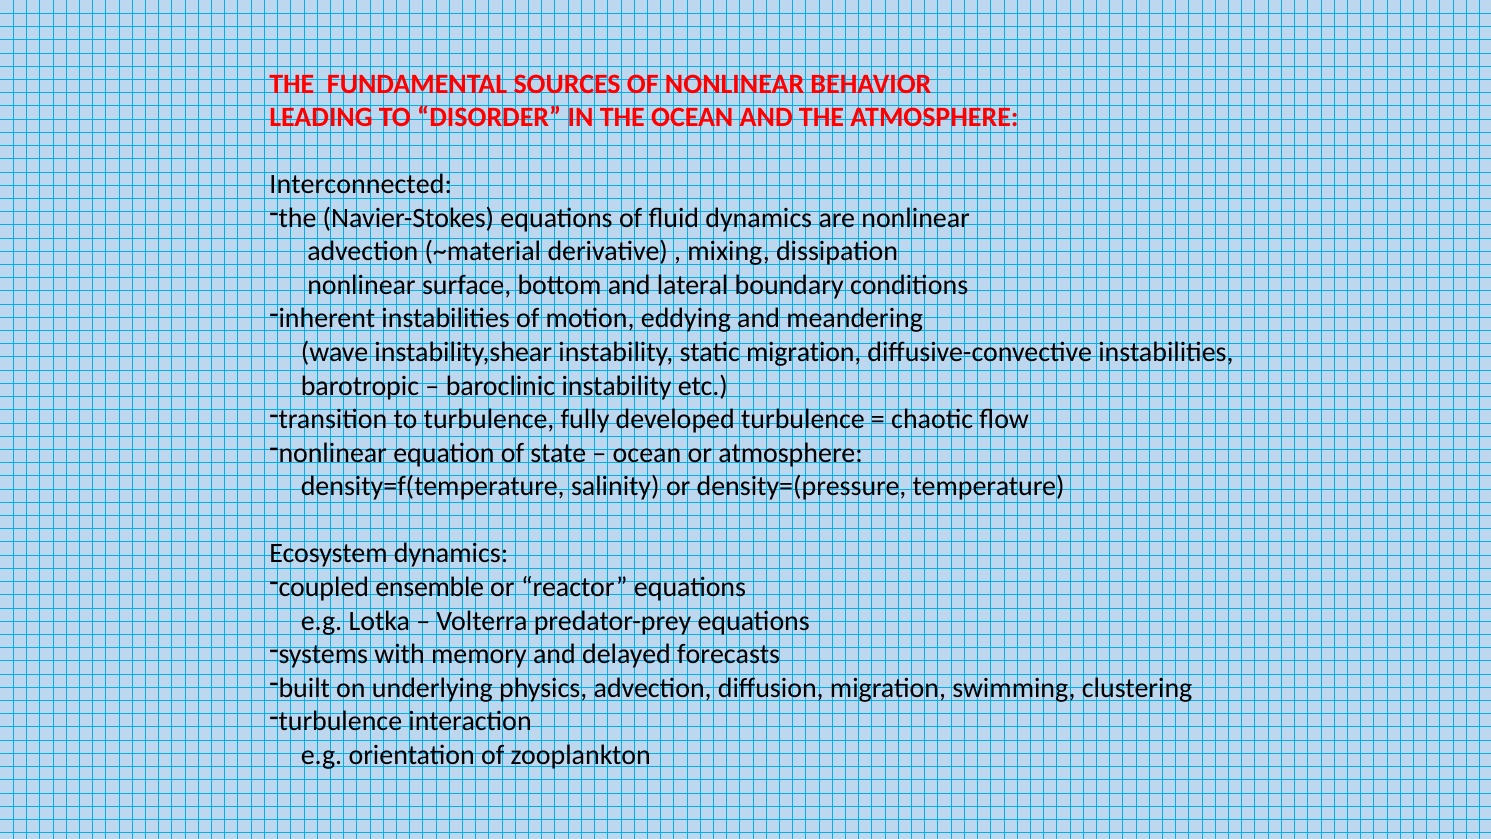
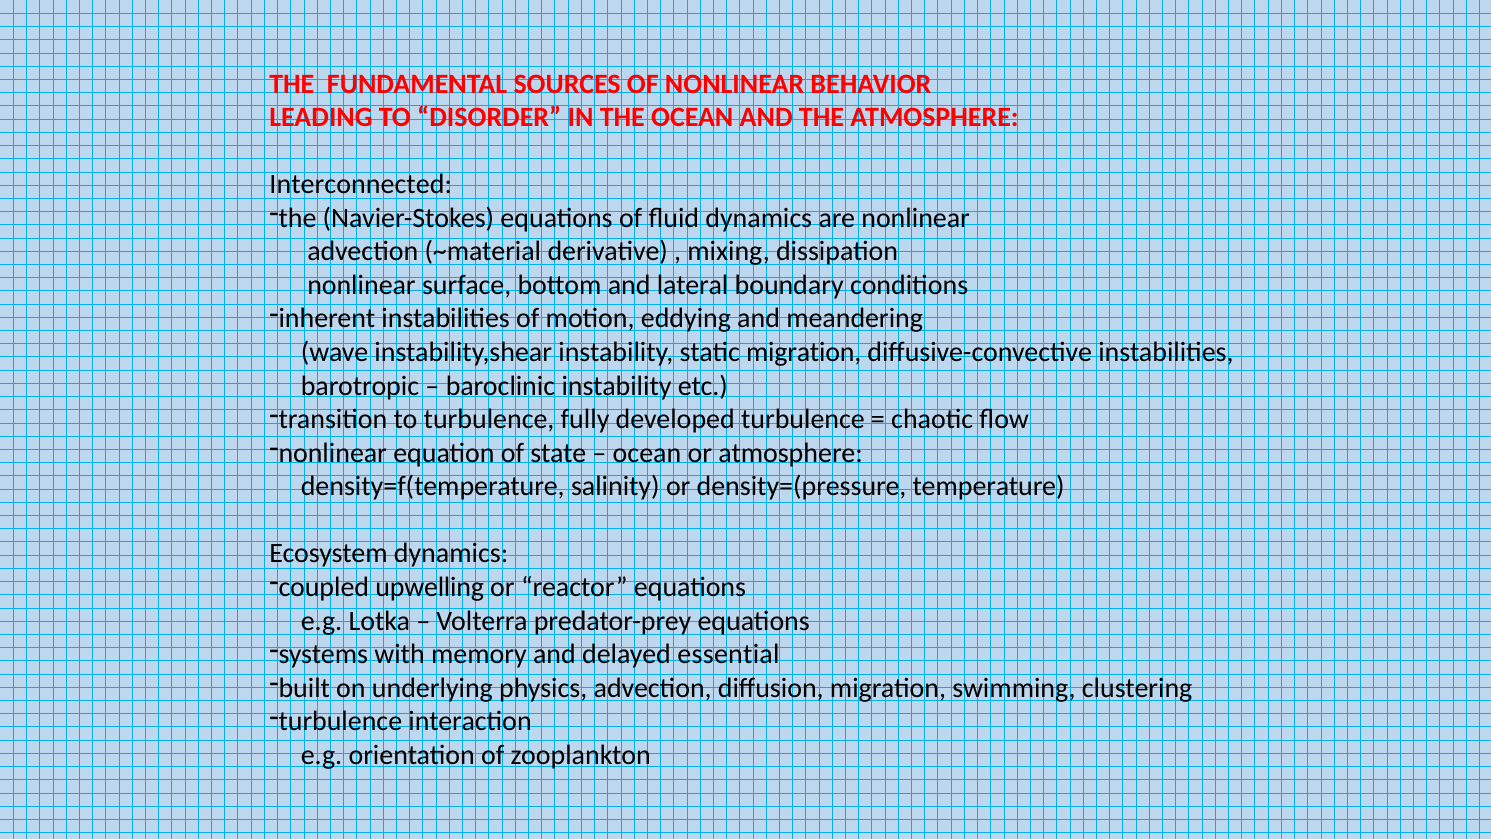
ensemble: ensemble -> upwelling
forecasts: forecasts -> essential
